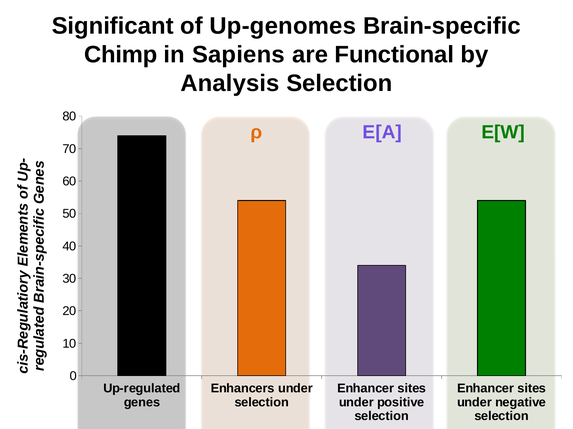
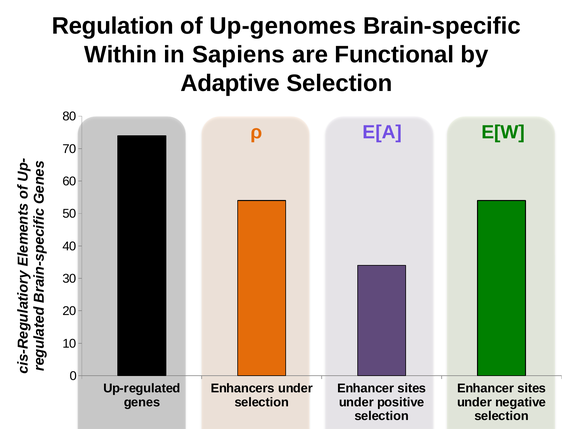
Significant: Significant -> Regulation
Chimp: Chimp -> Within
Analysis: Analysis -> Adaptive
